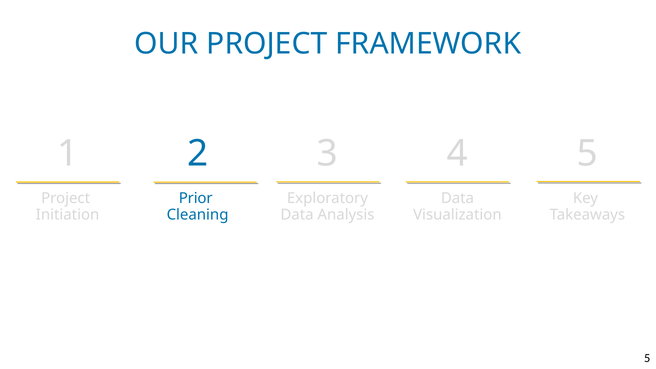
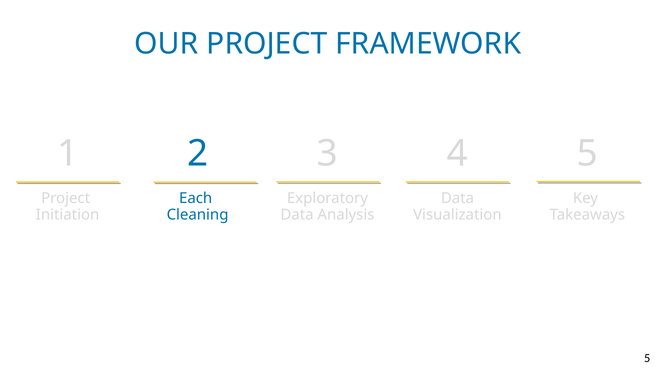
Prior: Prior -> Each
